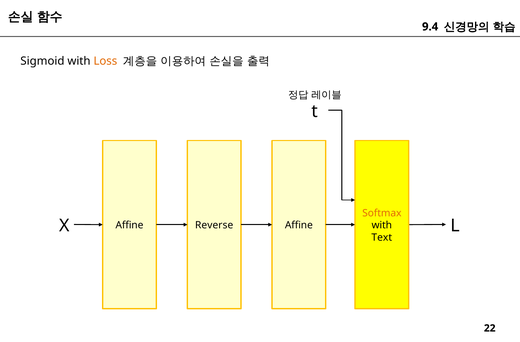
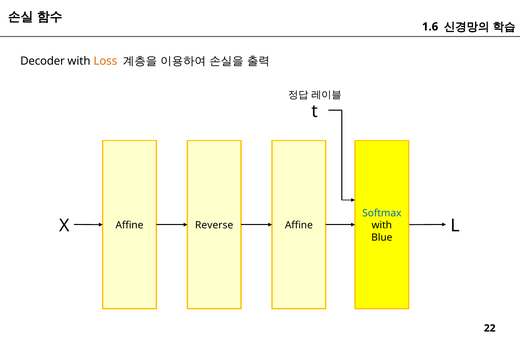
9.4: 9.4 -> 1.6
Sigmoid: Sigmoid -> Decoder
Softmax colour: orange -> blue
Text: Text -> Blue
